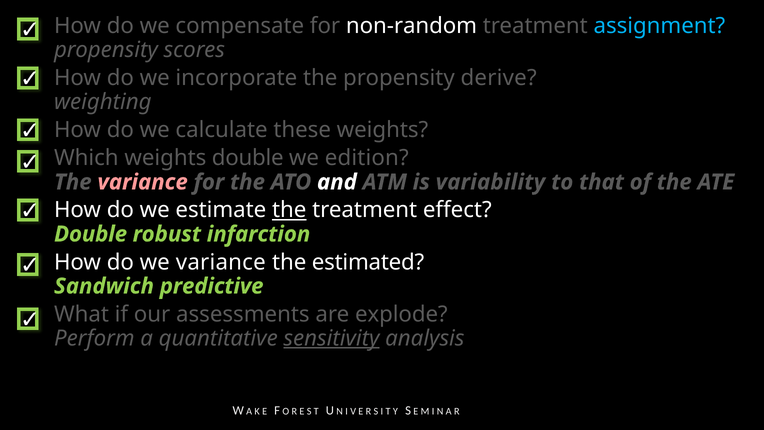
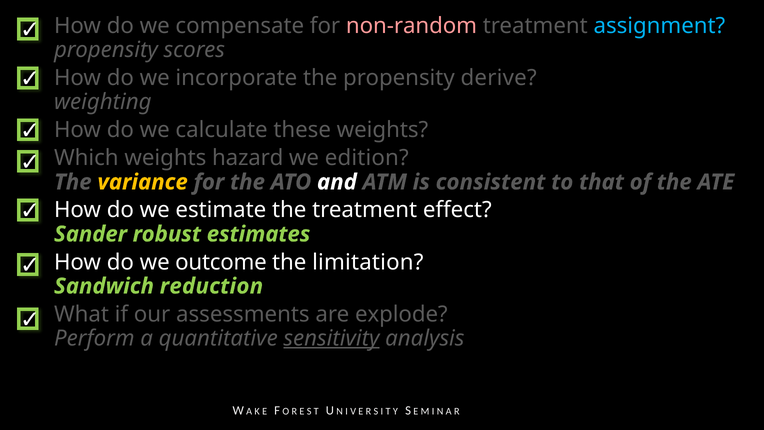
non-random colour: white -> pink
weights double: double -> hazard
variance at (143, 182) colour: pink -> yellow
variability: variability -> consistent
the at (289, 210) underline: present -> none
Double at (91, 234): Double -> Sander
infarction: infarction -> estimates
we variance: variance -> outcome
estimated: estimated -> limitation
predictive: predictive -> reduction
